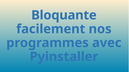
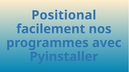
Bloquante: Bloquante -> Positional
